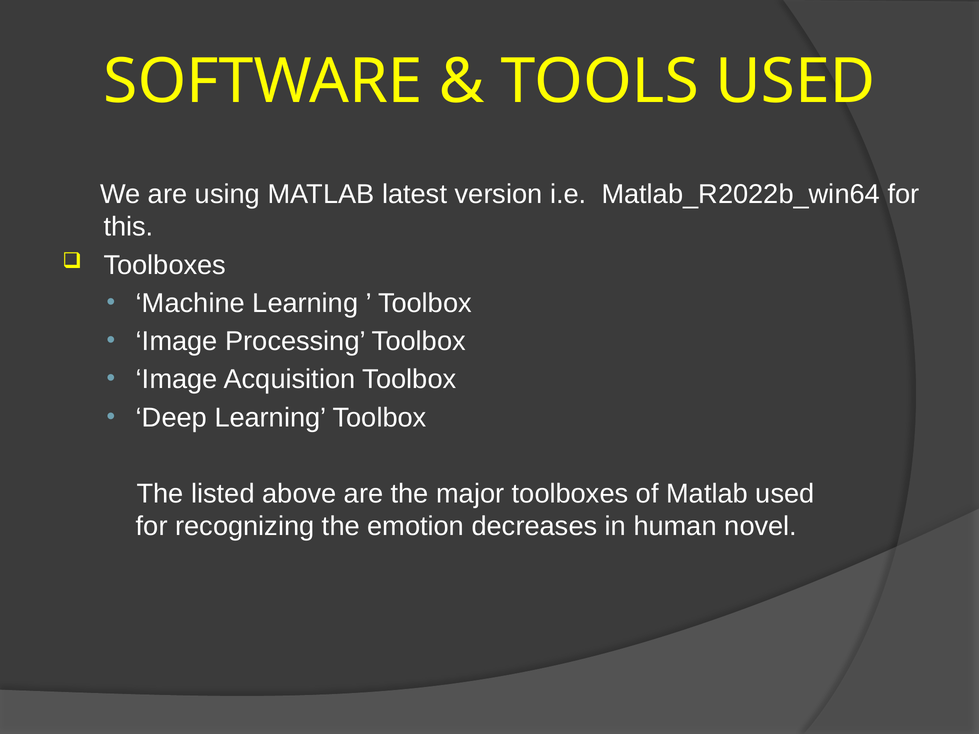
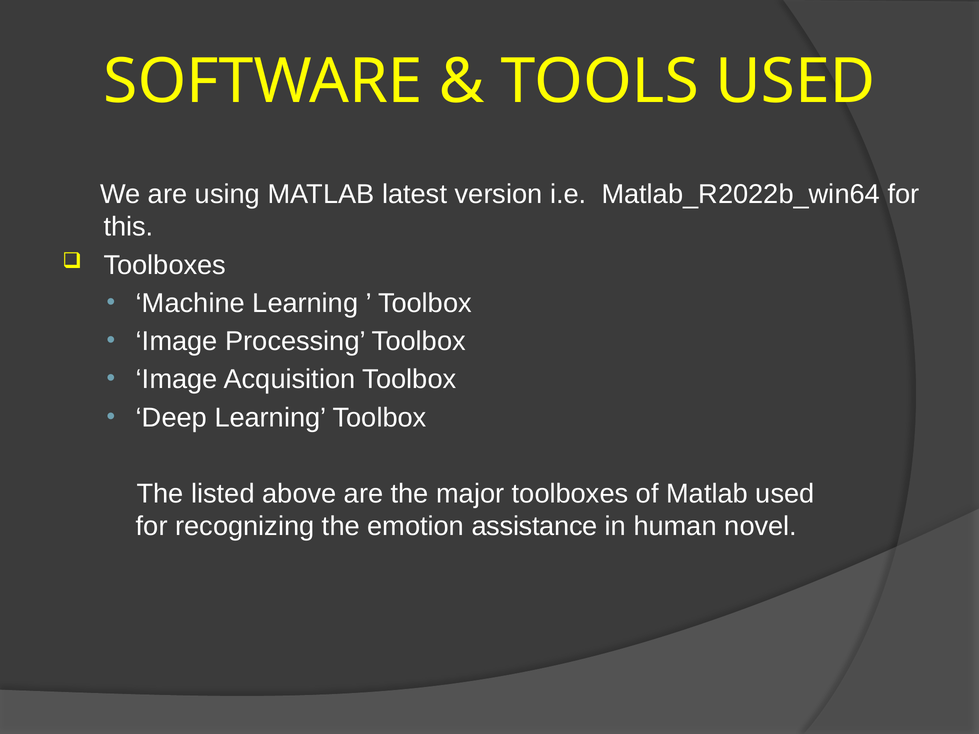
decreases: decreases -> assistance
